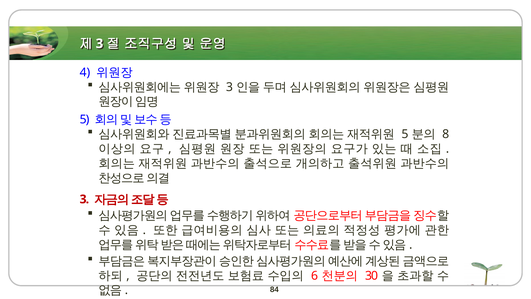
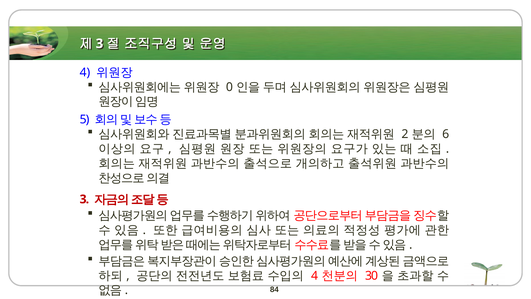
3 at (229, 87): 3 -> 0
5 at (405, 134): 5 -> 2
8: 8 -> 6
6 at (315, 275): 6 -> 4
